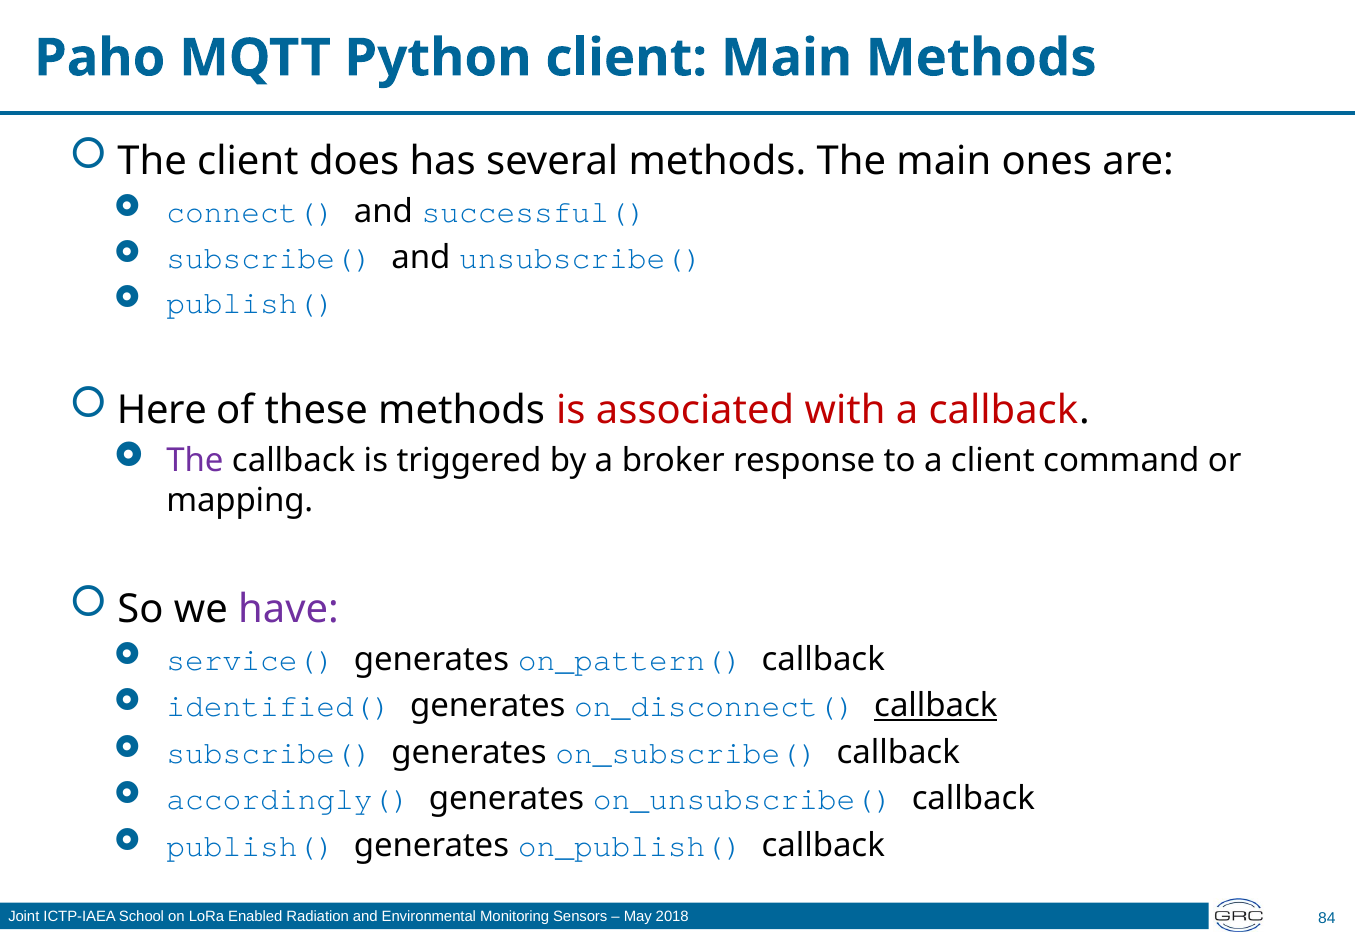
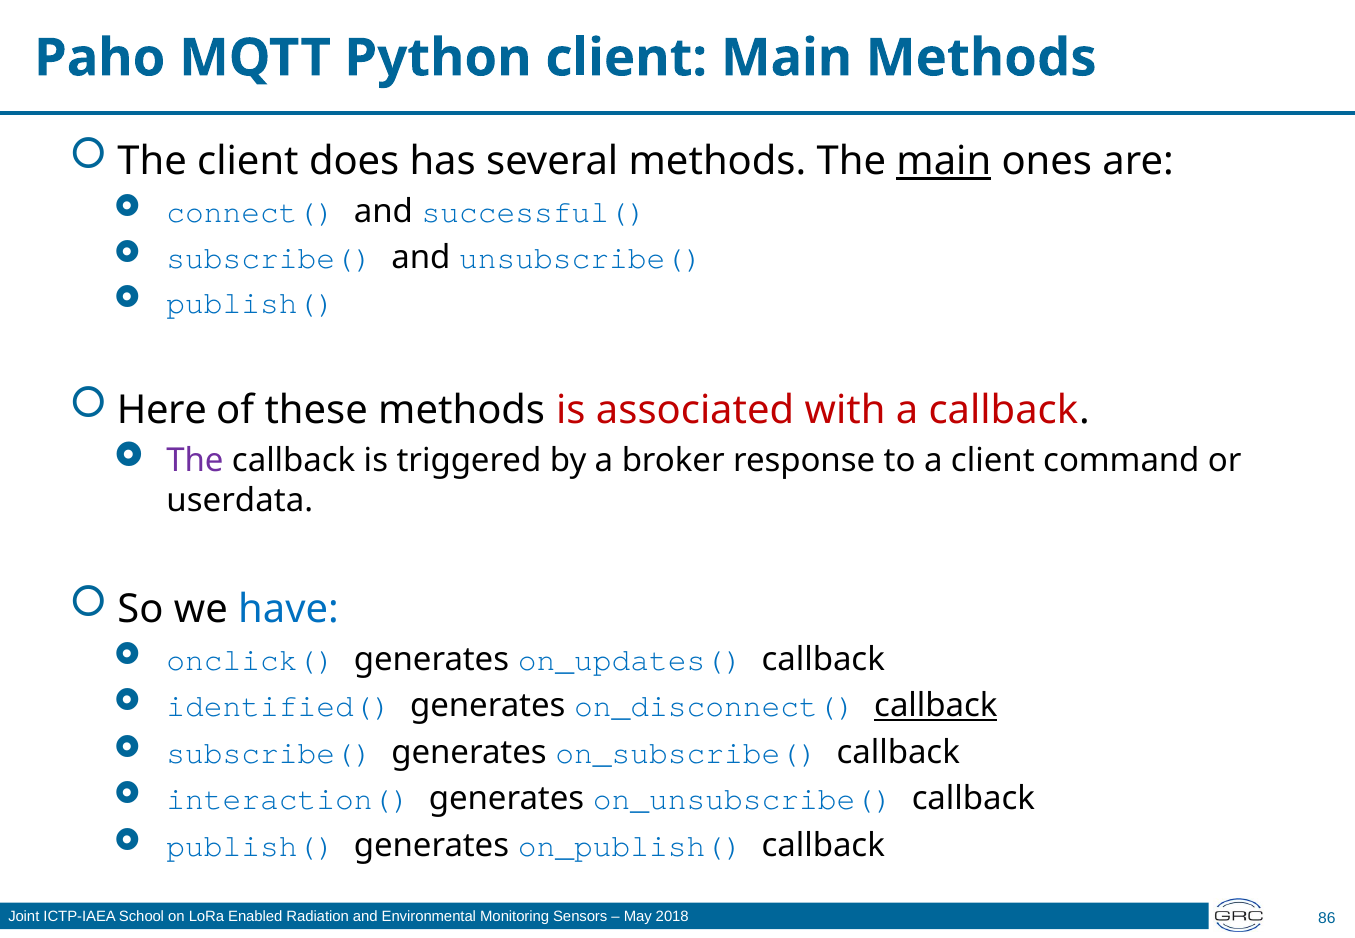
main at (944, 161) underline: none -> present
mapping: mapping -> userdata
have colour: purple -> blue
service(: service( -> onclick(
on_pattern(: on_pattern( -> on_updates(
accordingly(: accordingly( -> interaction(
84: 84 -> 86
